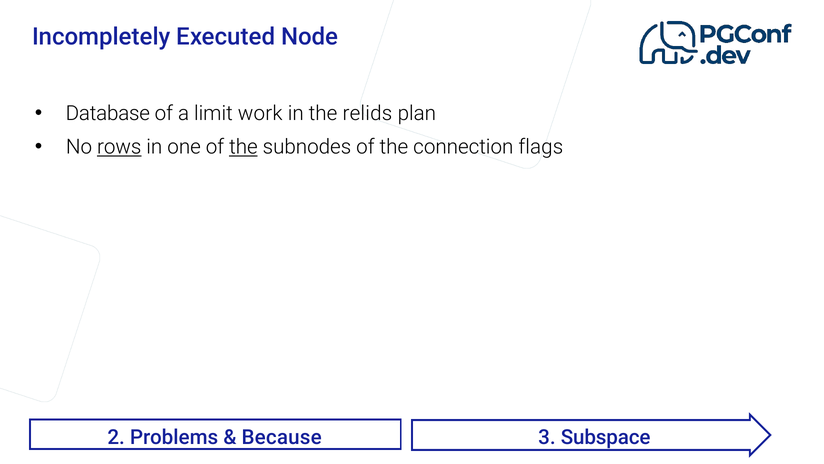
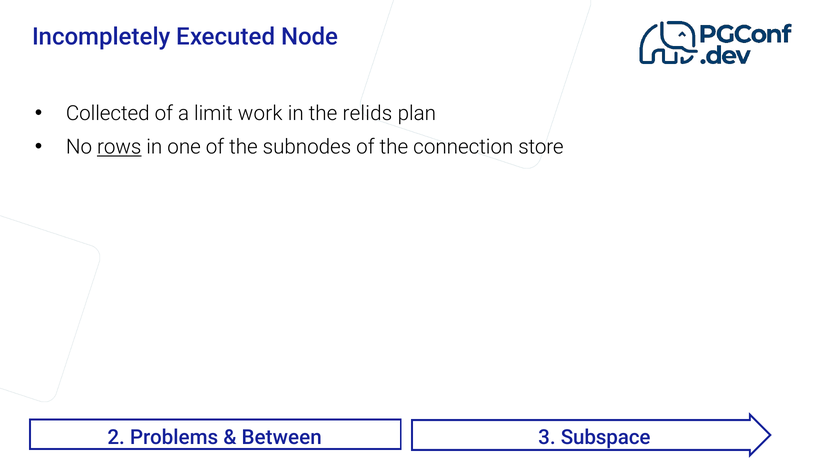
Database: Database -> Collected
the at (243, 147) underline: present -> none
flags: flags -> store
Because: Because -> Between
